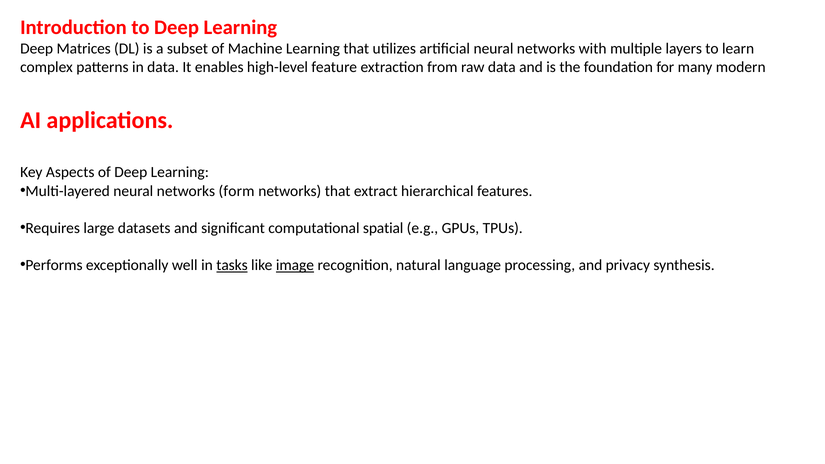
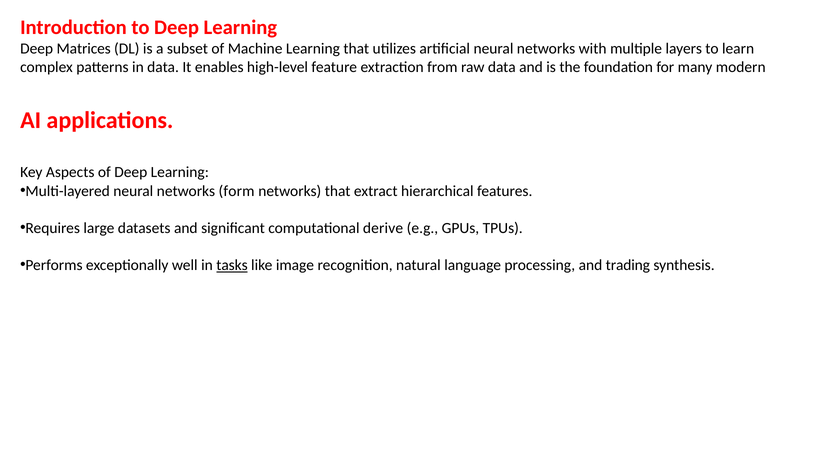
spatial: spatial -> derive
image underline: present -> none
privacy: privacy -> trading
